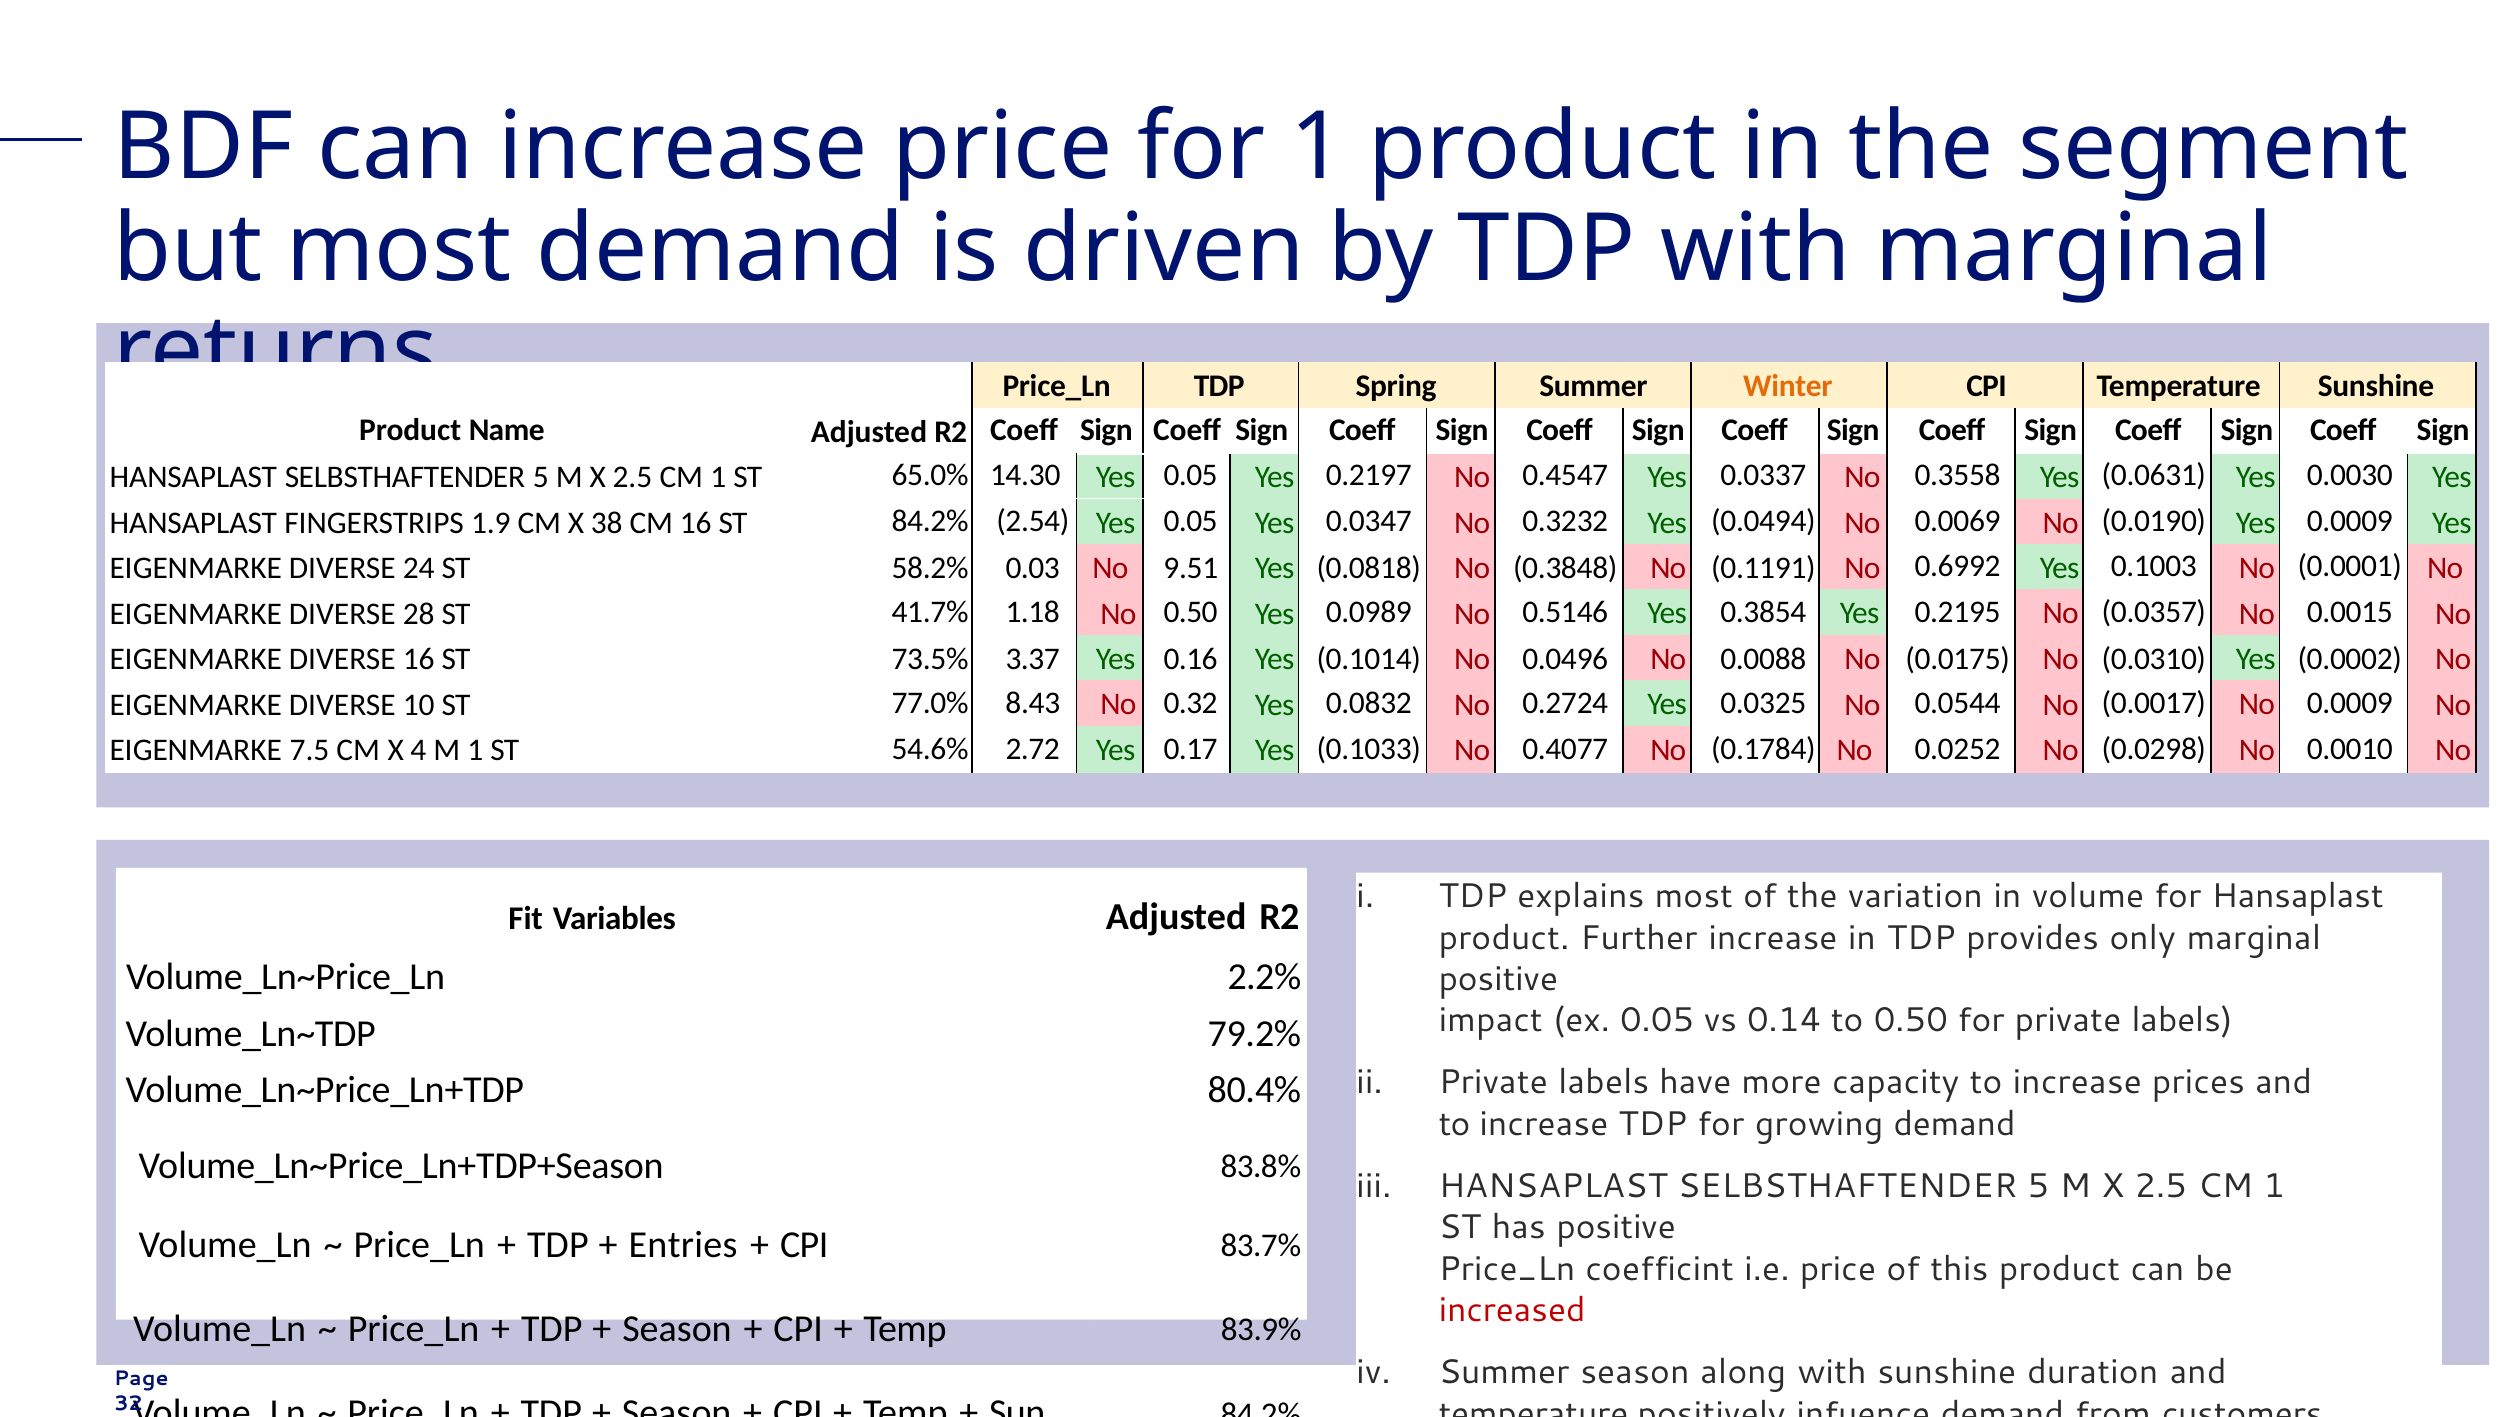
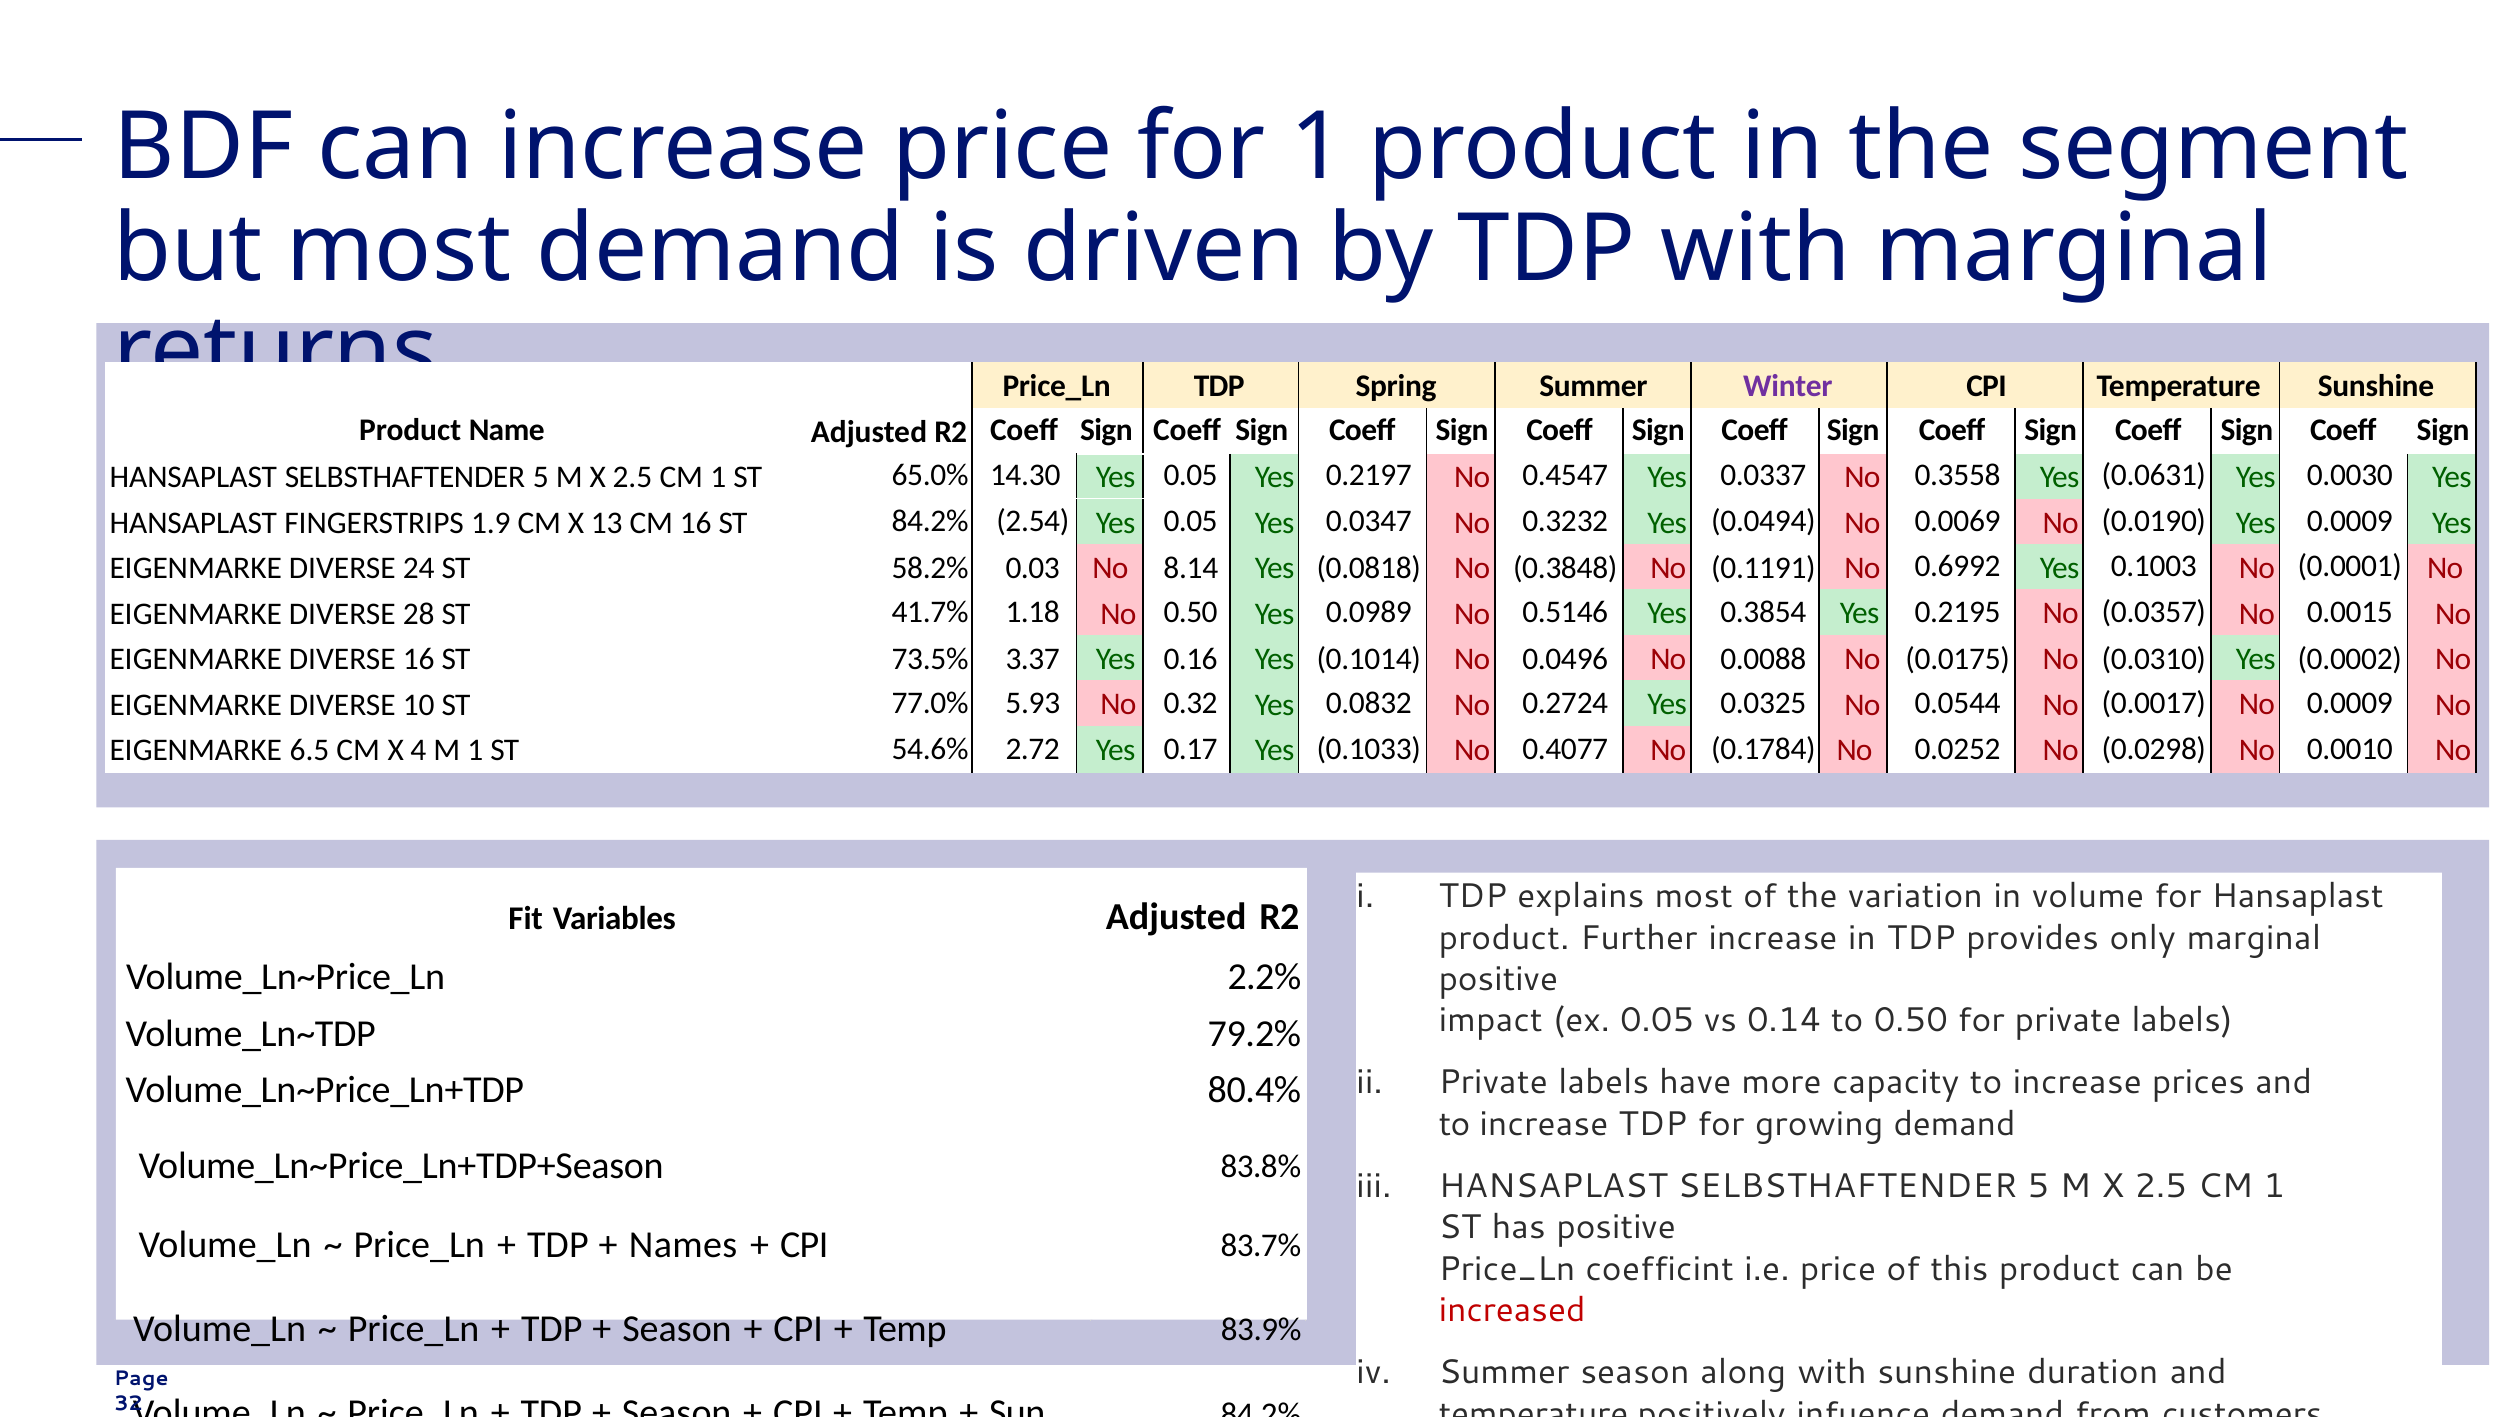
Winter colour: orange -> purple
38: 38 -> 13
9.51: 9.51 -> 8.14
8.43: 8.43 -> 5.93
7.5: 7.5 -> 6.5
Entries: Entries -> Names
